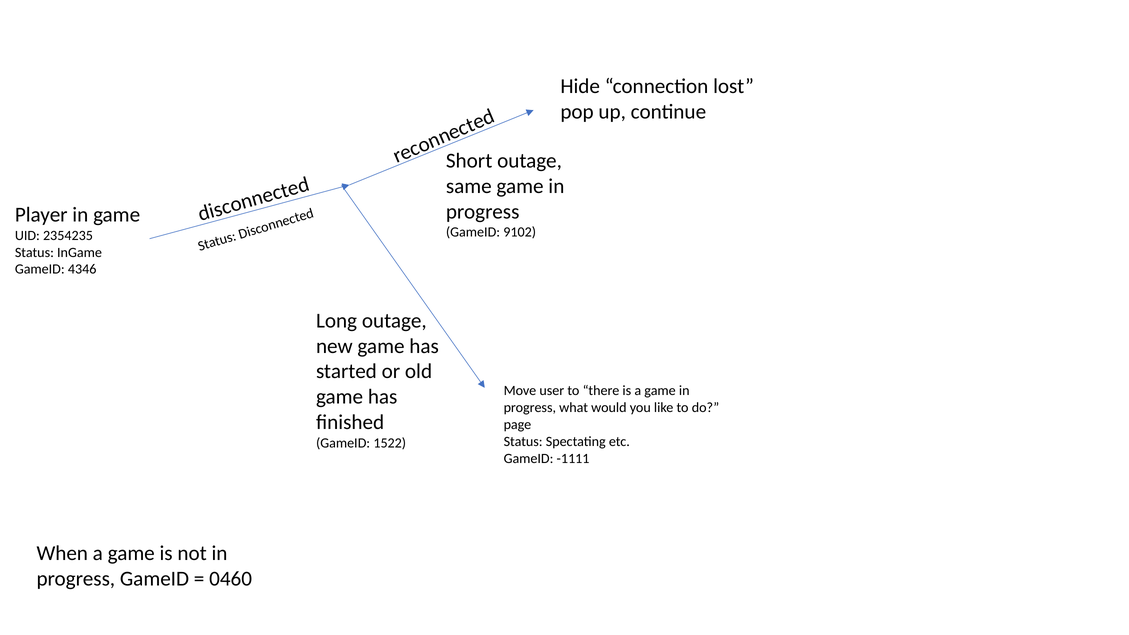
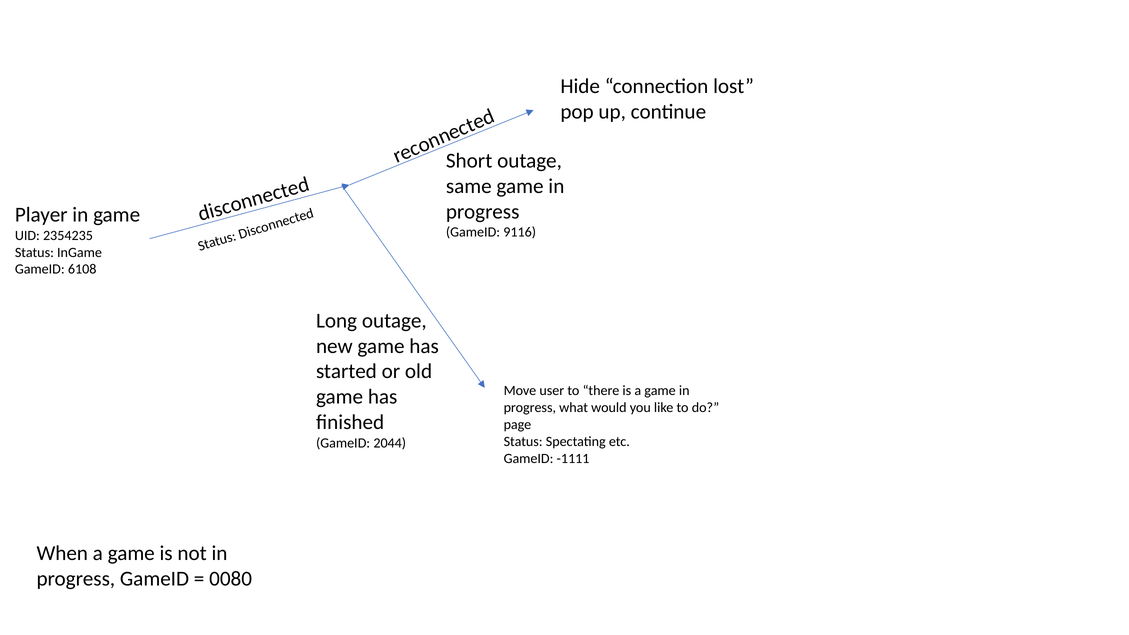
9102: 9102 -> 9116
4346: 4346 -> 6108
1522: 1522 -> 2044
0460: 0460 -> 0080
